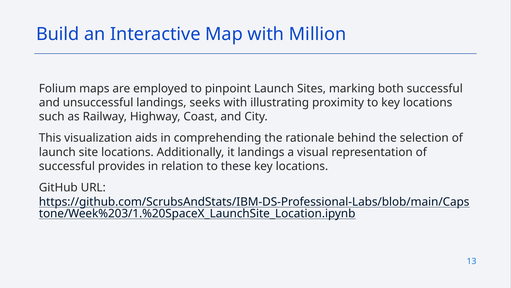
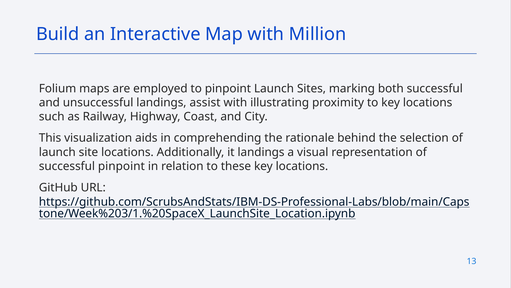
seeks: seeks -> assist
successful provides: provides -> pinpoint
